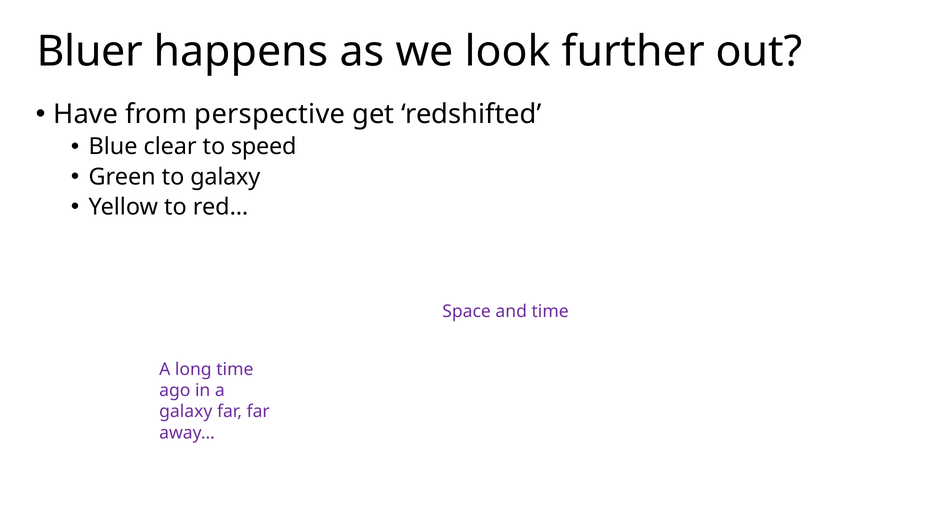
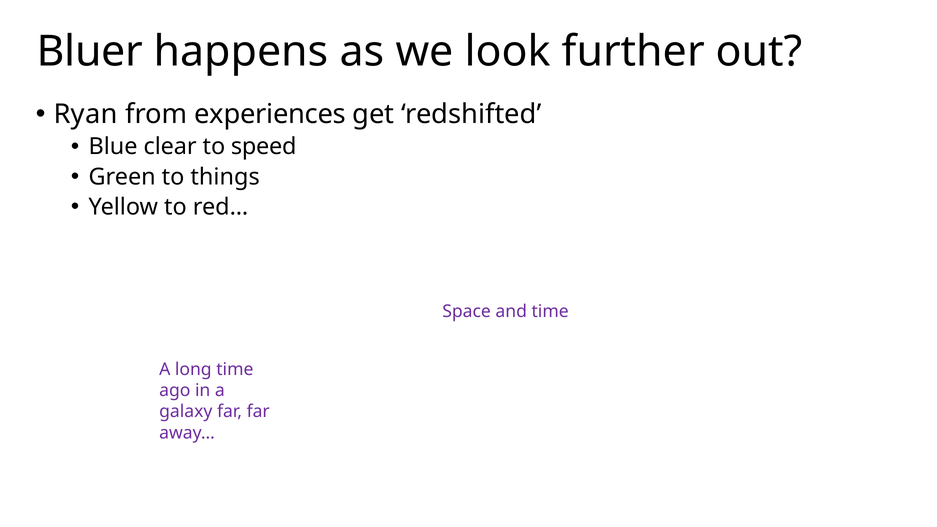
Have: Have -> Ryan
perspective: perspective -> experiences
to galaxy: galaxy -> things
